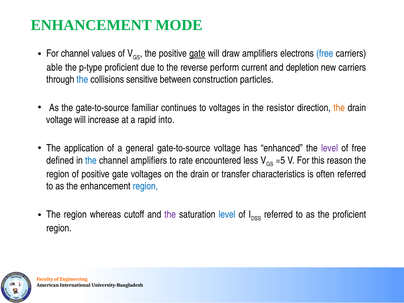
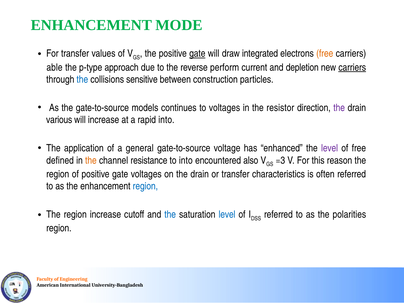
For channel: channel -> transfer
draw amplifiers: amplifiers -> integrated
free at (325, 54) colour: blue -> orange
p-type proficient: proficient -> approach
carriers at (352, 67) underline: none -> present
familiar: familiar -> models
the at (339, 108) colour: orange -> purple
voltage at (59, 120): voltage -> various
the at (91, 160) colour: blue -> orange
channel amplifiers: amplifiers -> resistance
to rate: rate -> into
less: less -> also
=5: =5 -> =3
region whereas: whereas -> increase
the at (170, 215) colour: purple -> blue
the proficient: proficient -> polarities
